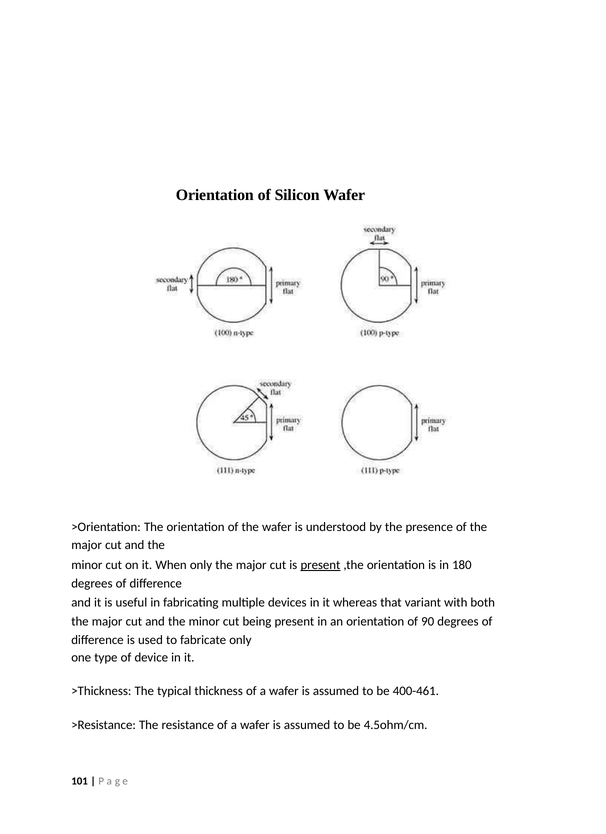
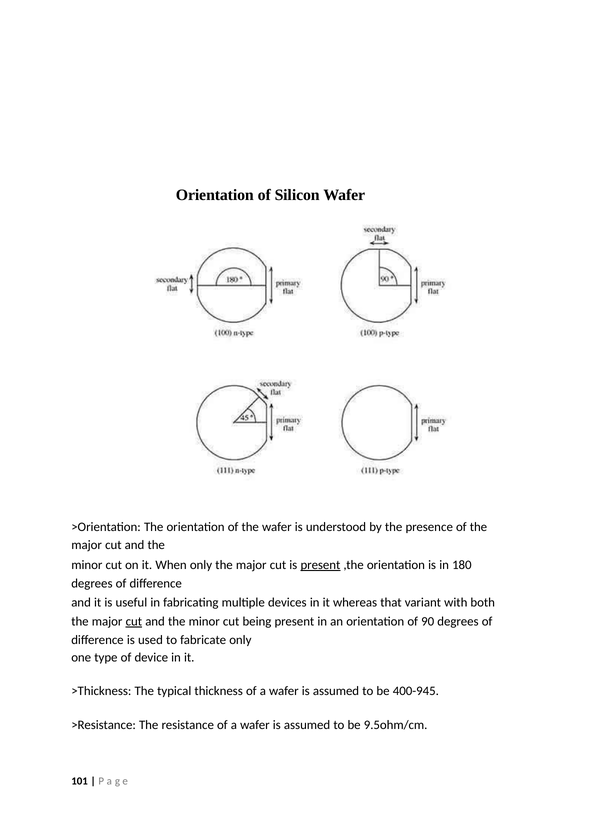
cut at (134, 622) underline: none -> present
400-461: 400-461 -> 400-945
4.5ohm/cm: 4.5ohm/cm -> 9.5ohm/cm
